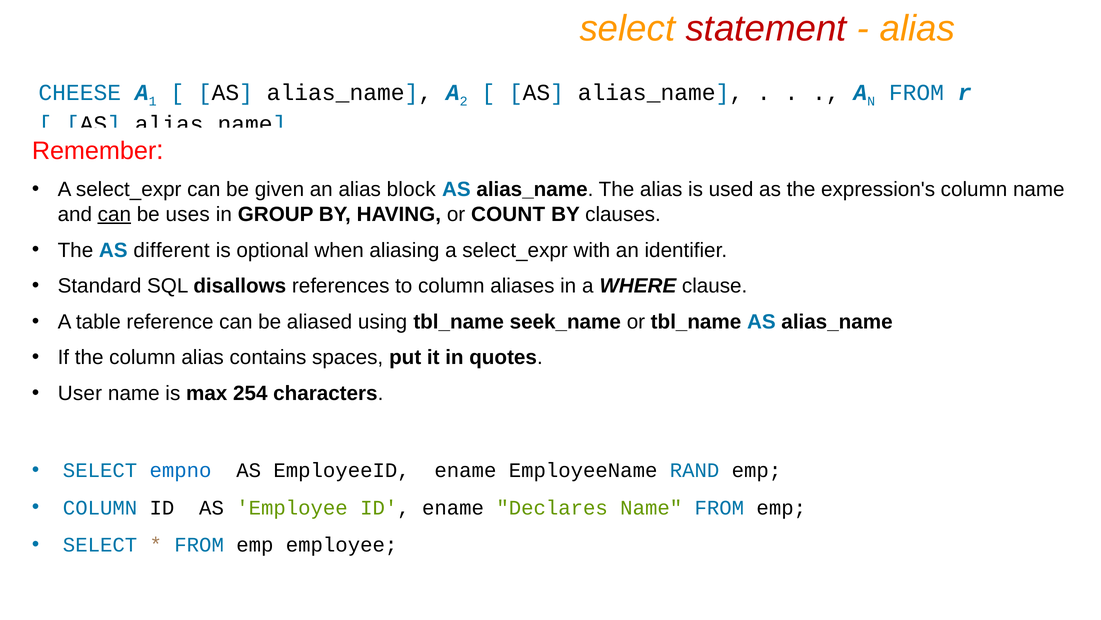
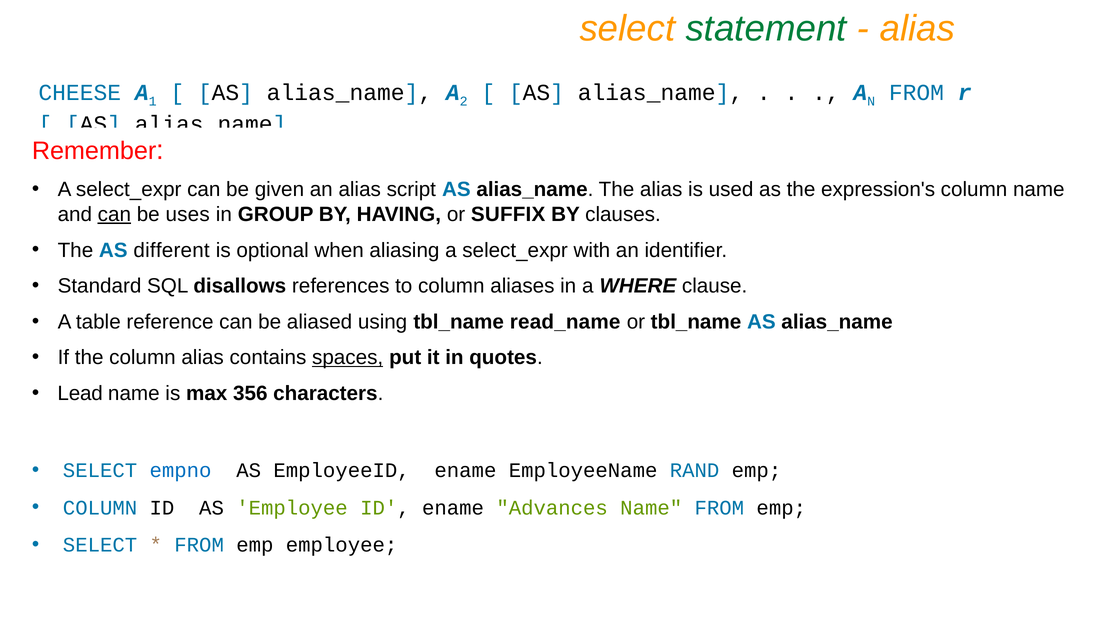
statement colour: red -> green
block: block -> script
COUNT: COUNT -> SUFFIX
seek_name: seek_name -> read_name
spaces underline: none -> present
User: User -> Lead
254: 254 -> 356
Declares: Declares -> Advances
